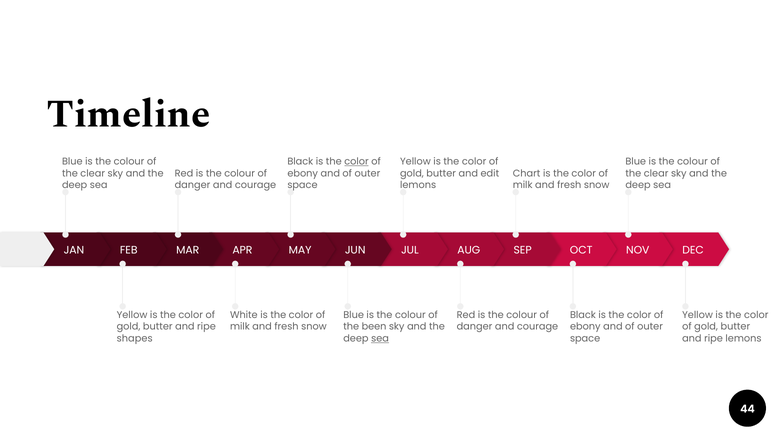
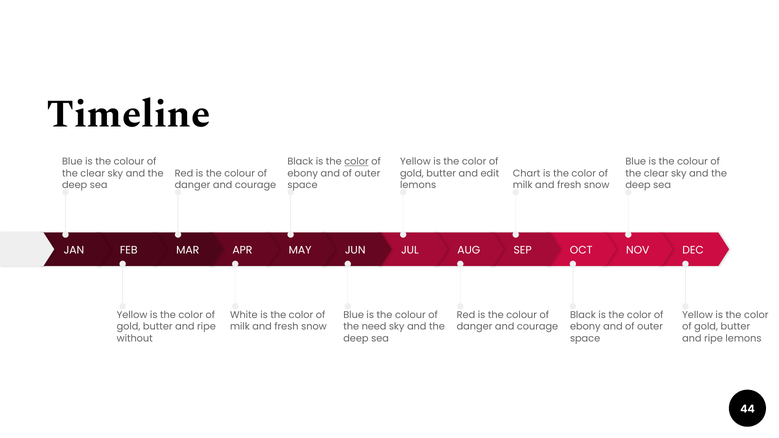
been: been -> need
shapes: shapes -> without
sea at (380, 339) underline: present -> none
